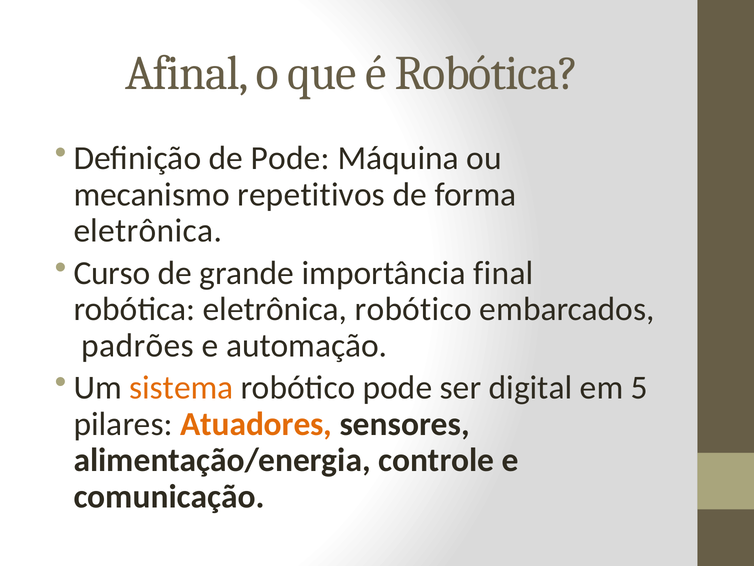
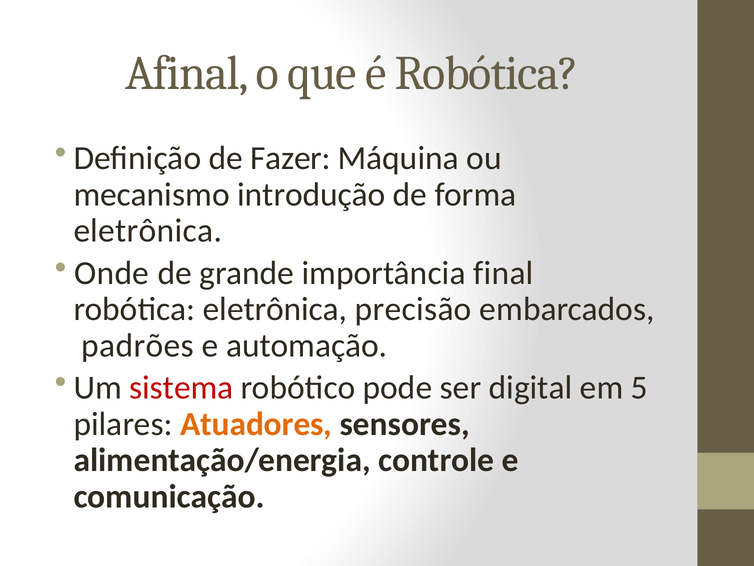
de Pode: Pode -> Fazer
repetitivos: repetitivos -> introdução
Curso: Curso -> Onde
eletrônica robótico: robótico -> precisão
sistema colour: orange -> red
